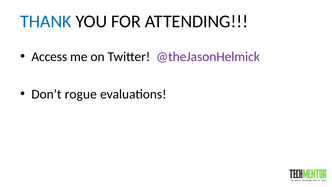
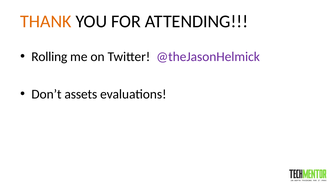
THANK colour: blue -> orange
Access: Access -> Rolling
rogue: rogue -> assets
